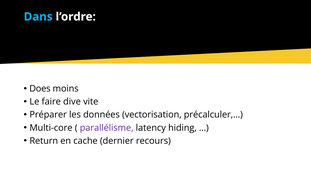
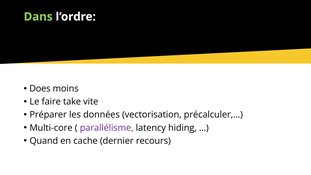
Dans colour: light blue -> light green
dive: dive -> take
Return: Return -> Quand
